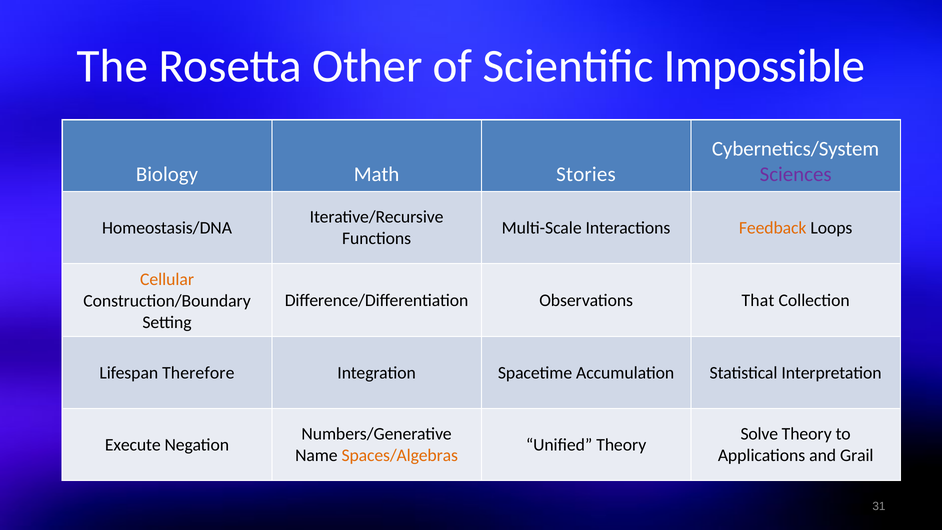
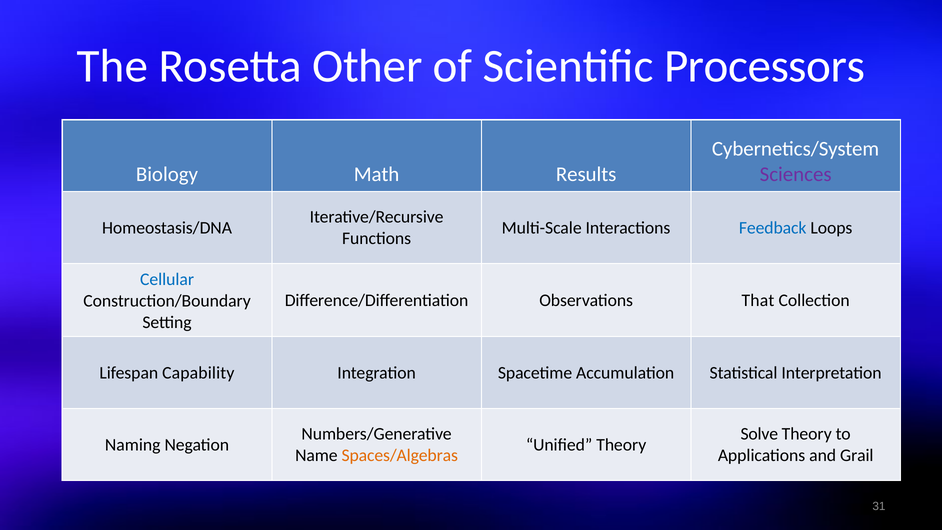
Impossible: Impossible -> Processors
Stories: Stories -> Results
Feedback colour: orange -> blue
Cellular colour: orange -> blue
Therefore: Therefore -> Capability
Execute: Execute -> Naming
